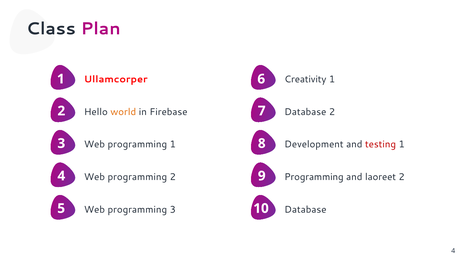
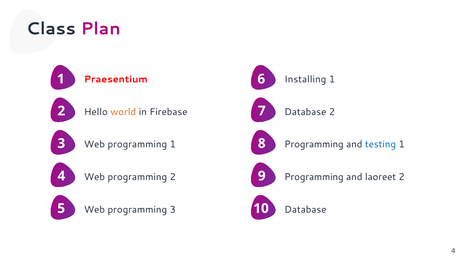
Creativity: Creativity -> Installing
Ullamcorper: Ullamcorper -> Praesentium
Development at (314, 144): Development -> Programming
testing colour: red -> blue
